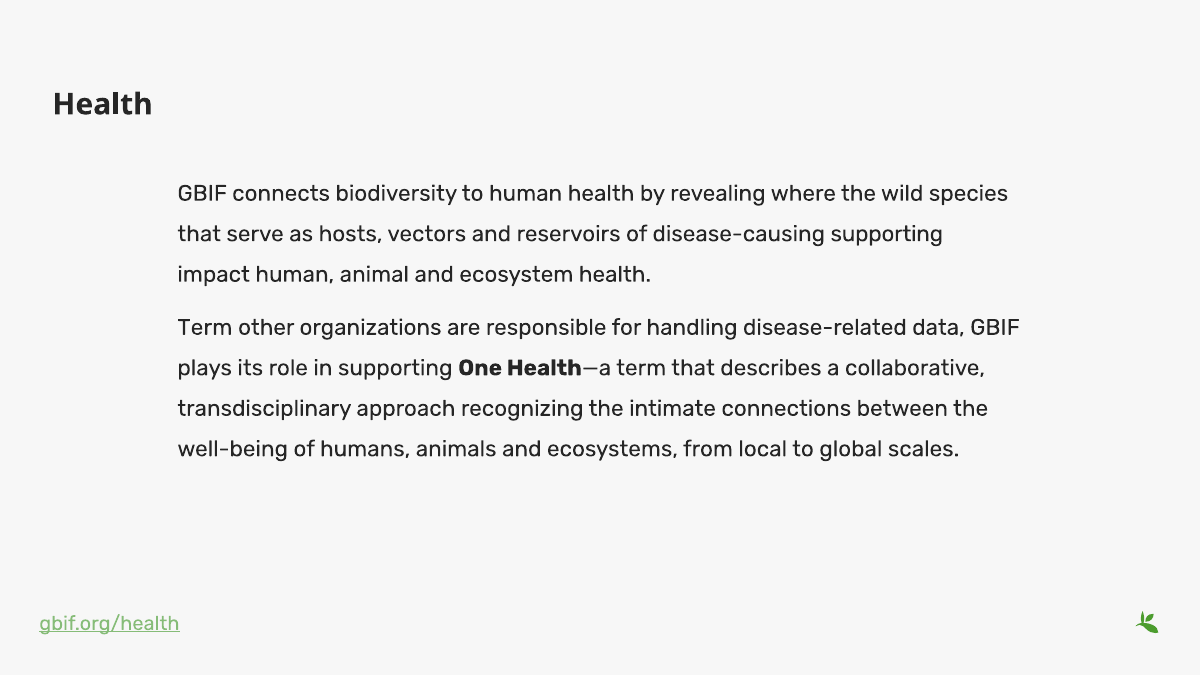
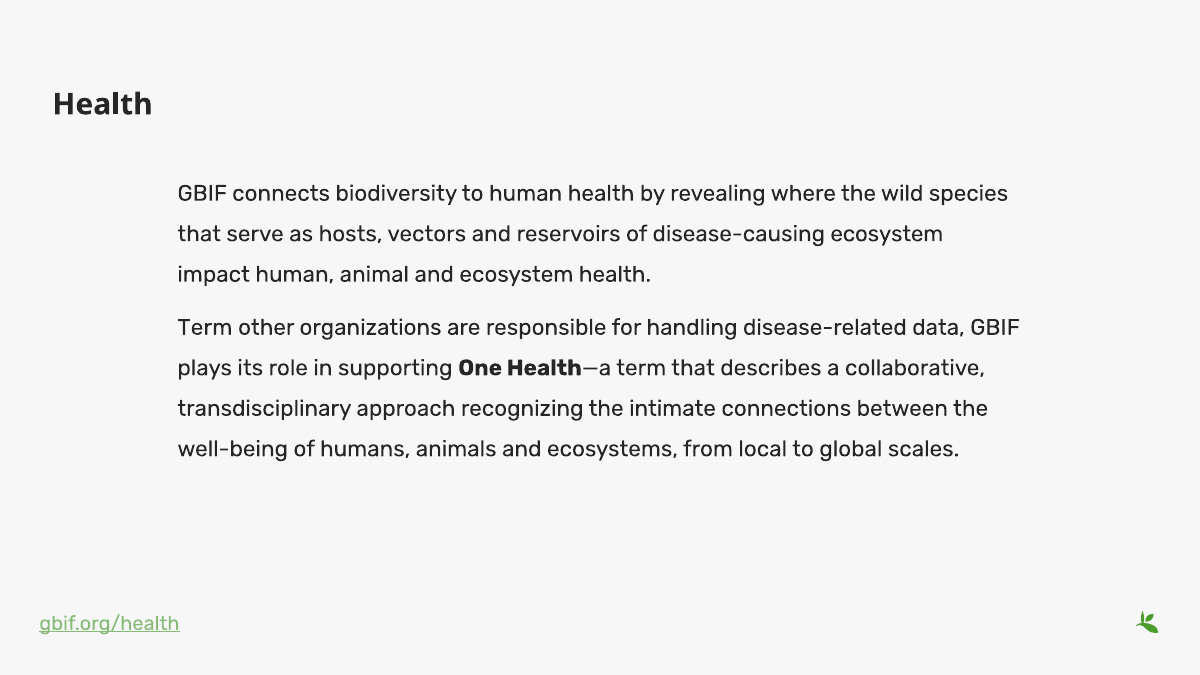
disease-causing supporting: supporting -> ecosystem
